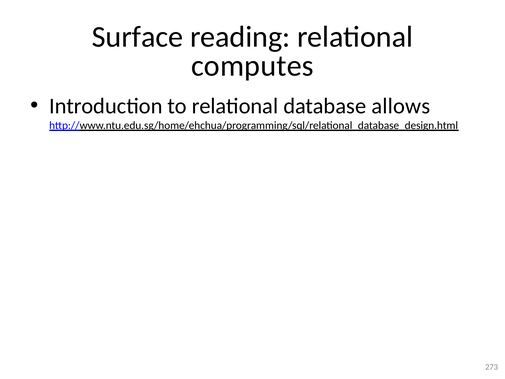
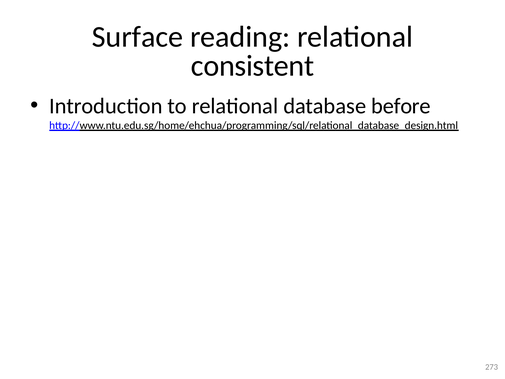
computes: computes -> consistent
allows: allows -> before
